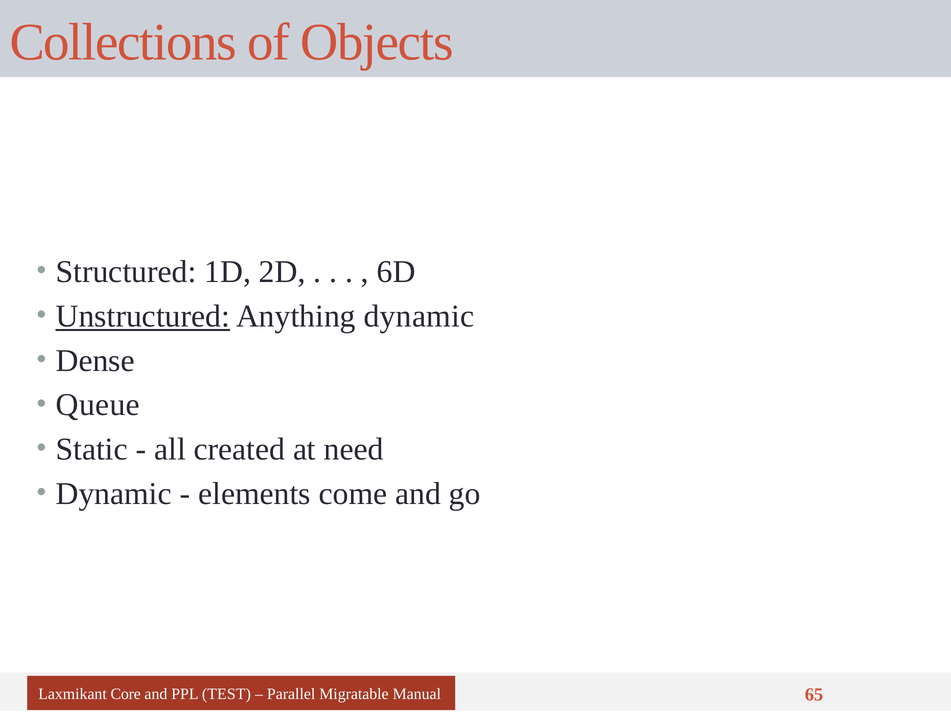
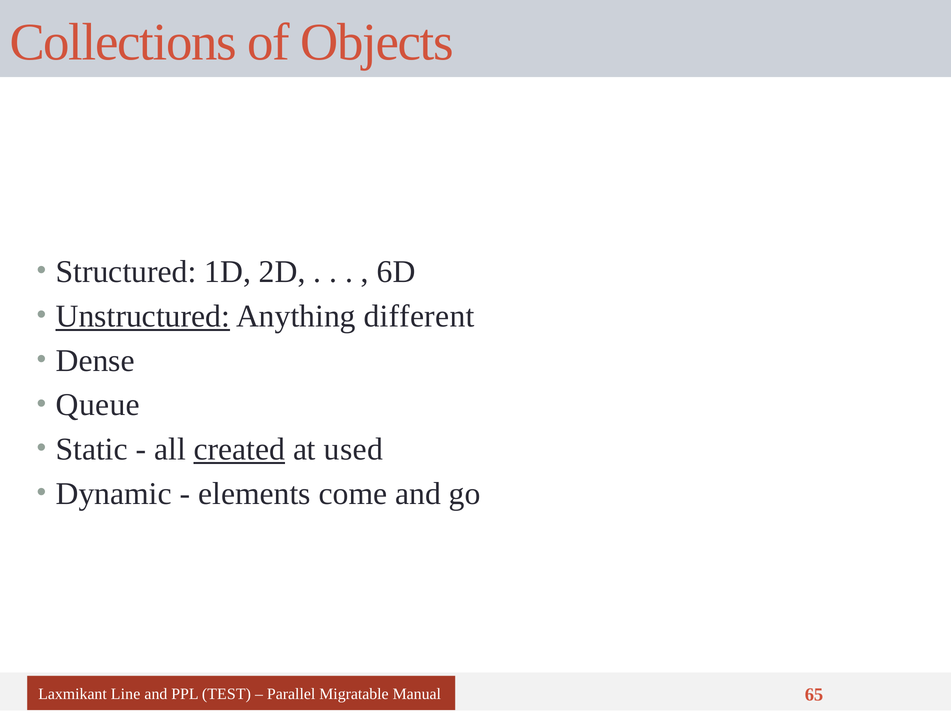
Anything dynamic: dynamic -> different
created underline: none -> present
need: need -> used
Core: Core -> Line
